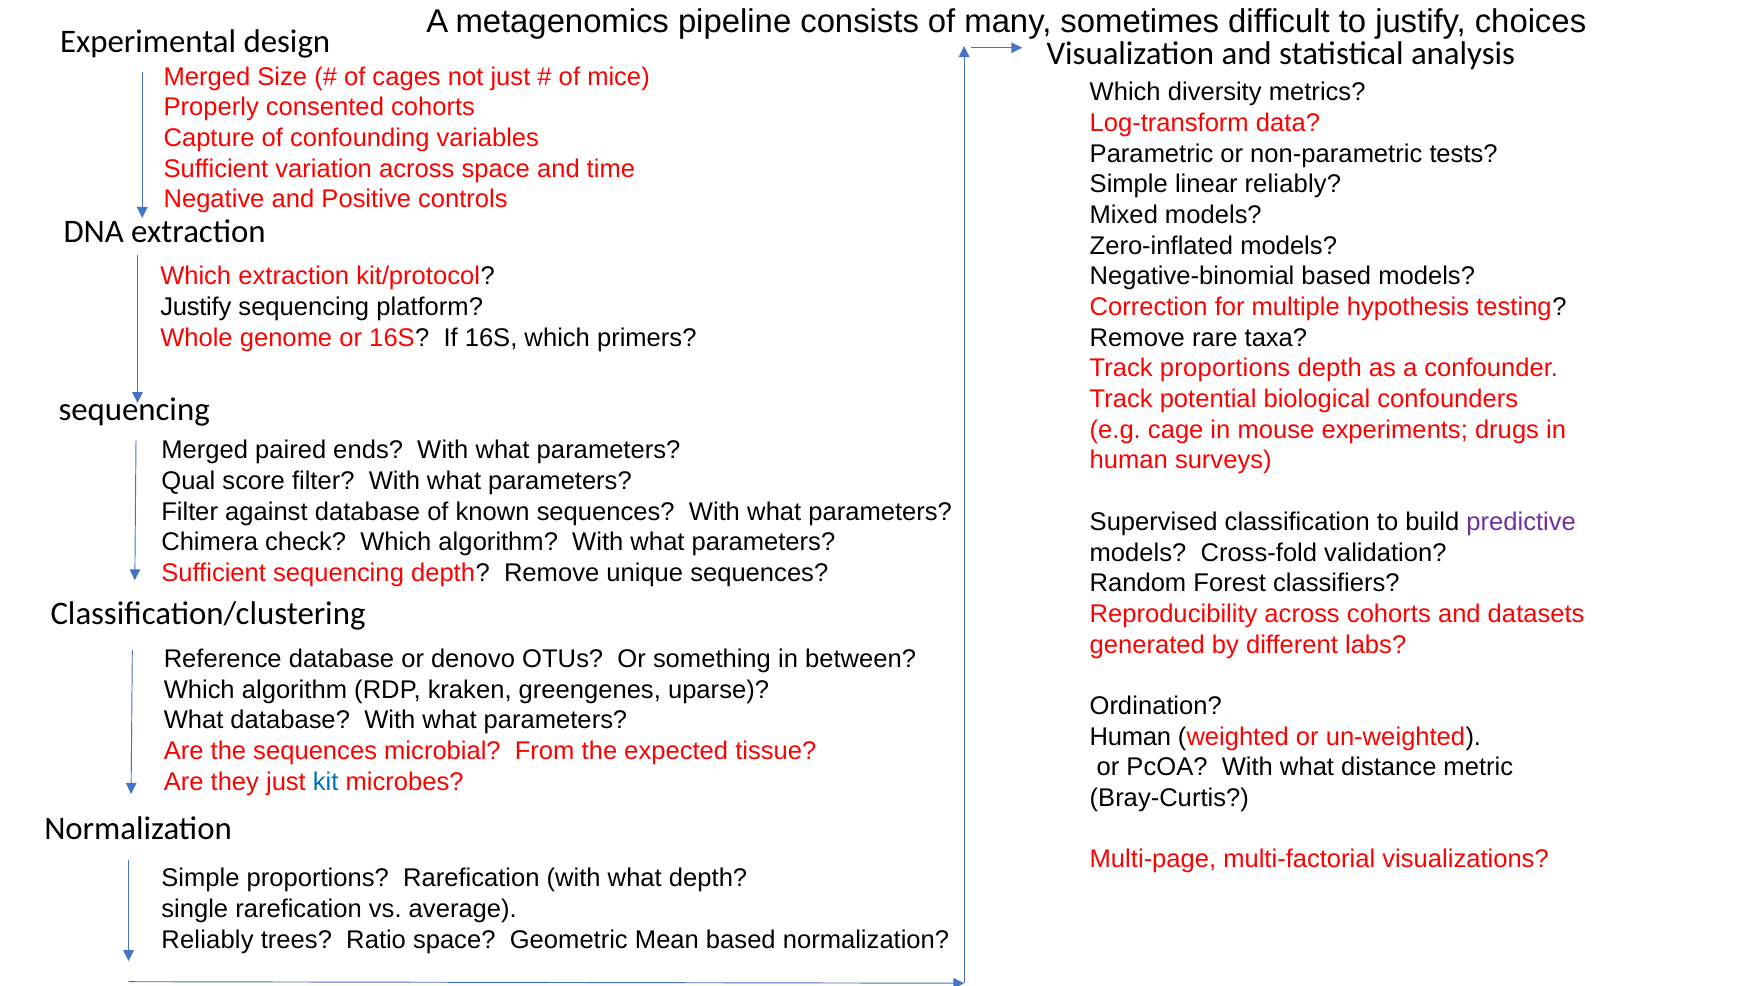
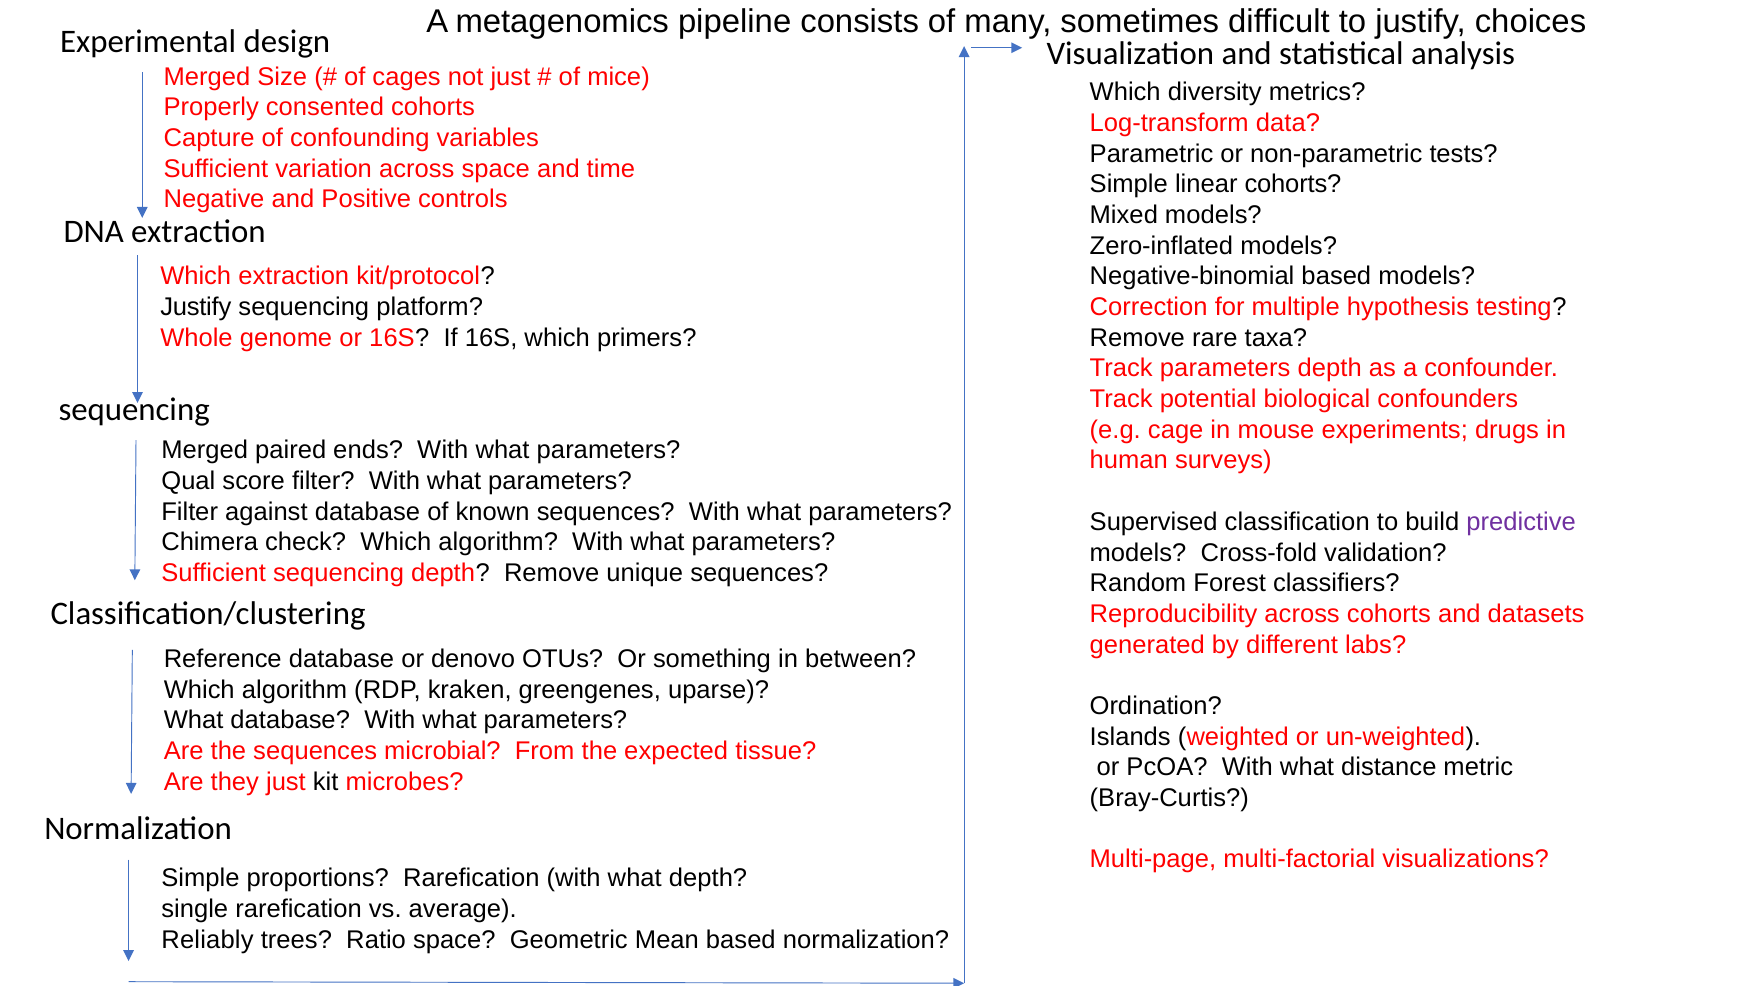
linear reliably: reliably -> cohorts
Track proportions: proportions -> parameters
Human at (1130, 736): Human -> Islands
kit colour: blue -> black
